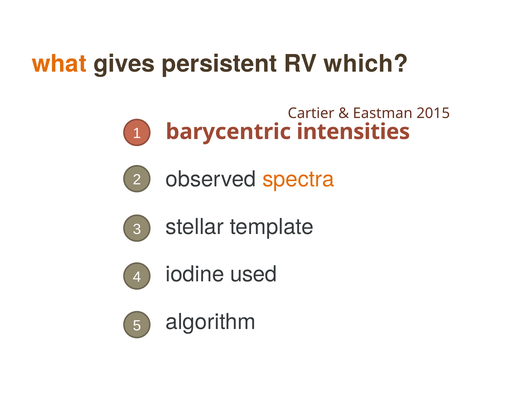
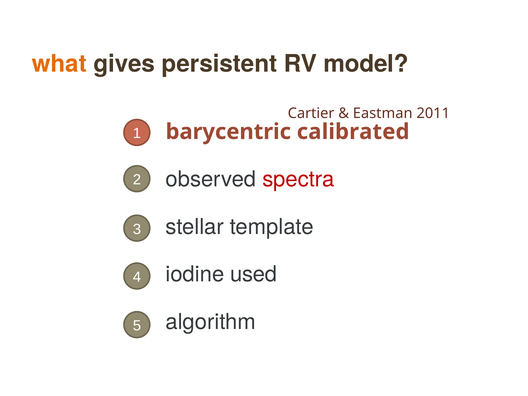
which: which -> model
2015: 2015 -> 2011
intensities: intensities -> calibrated
spectra colour: orange -> red
